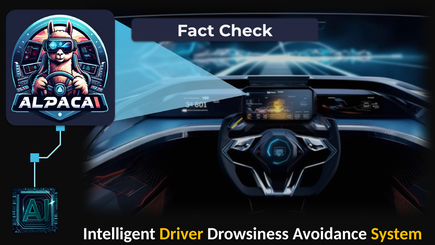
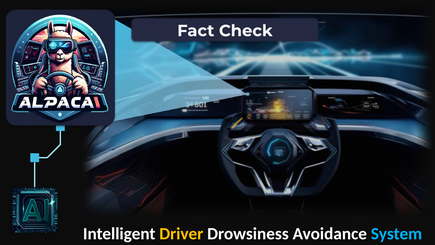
System colour: yellow -> light blue
